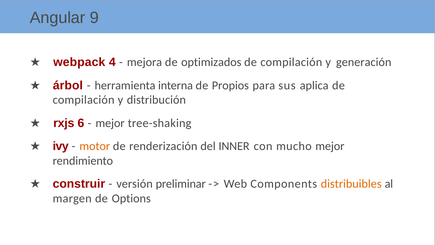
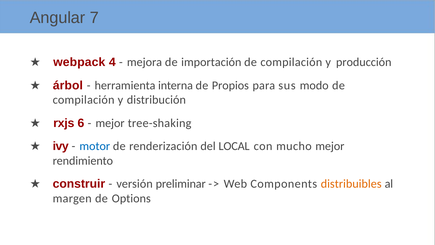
9: 9 -> 7
optimizados: optimizados -> importación
generación: generación -> producción
aplica: aplica -> modo
motor colour: orange -> blue
INNER: INNER -> LOCAL
